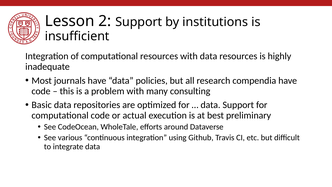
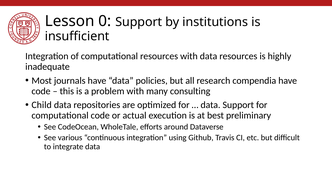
2: 2 -> 0
Basic: Basic -> Child
